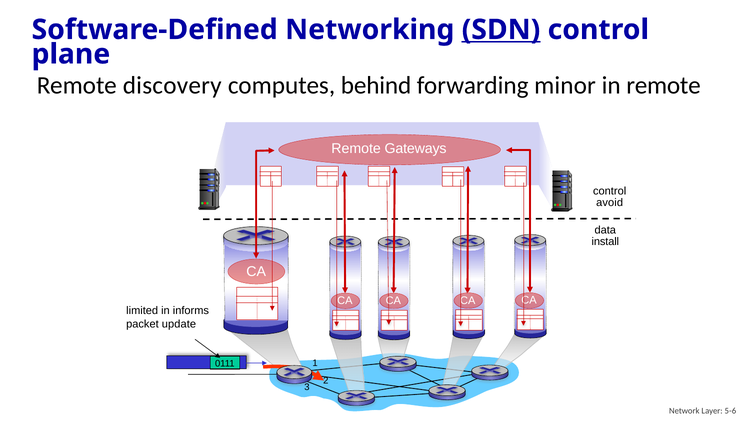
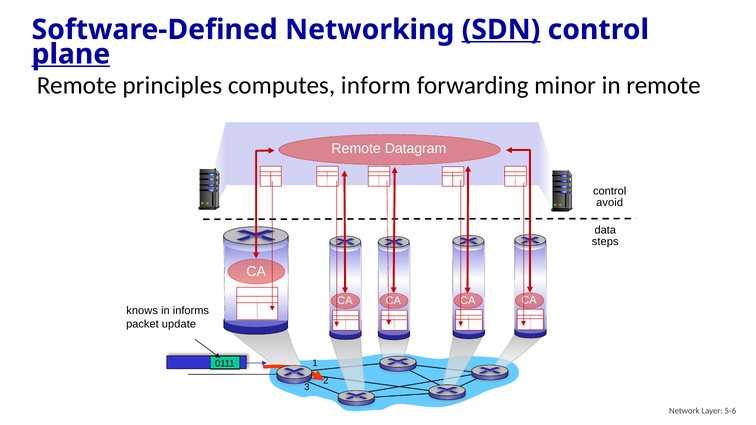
plane underline: none -> present
discovery: discovery -> principles
behind: behind -> inform
Gateways: Gateways -> Datagram
install: install -> steps
limited: limited -> knows
